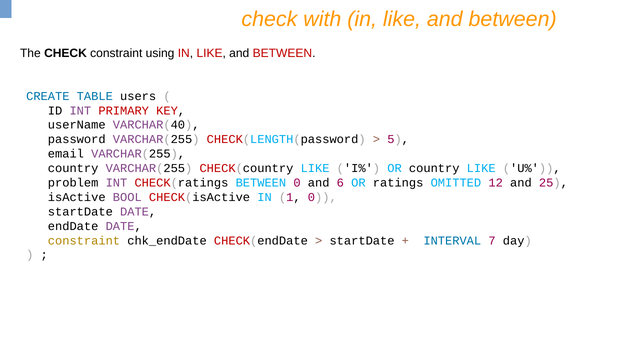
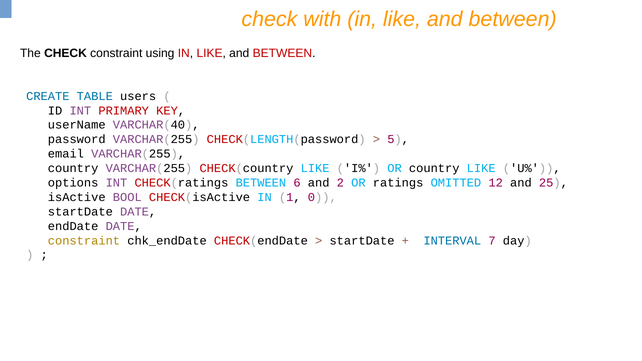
problem: problem -> options
BETWEEN 0: 0 -> 6
6: 6 -> 2
